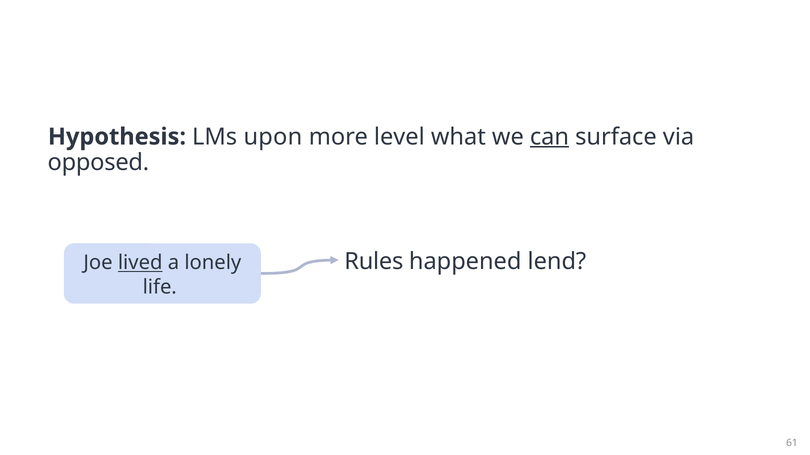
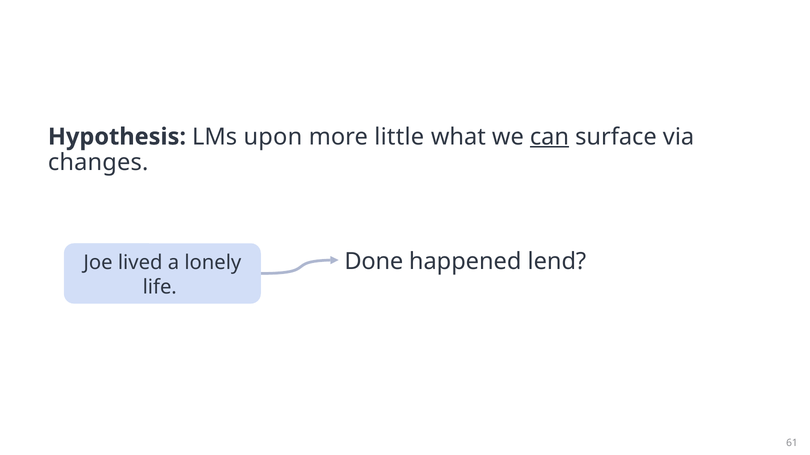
level: level -> little
opposed: opposed -> changes
Rules: Rules -> Done
lived underline: present -> none
